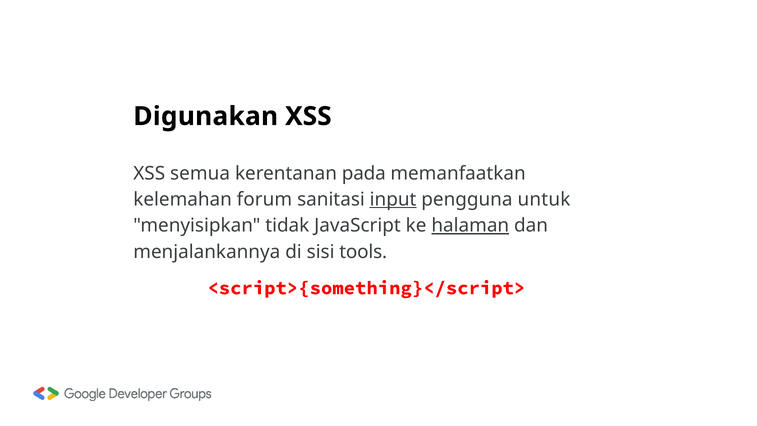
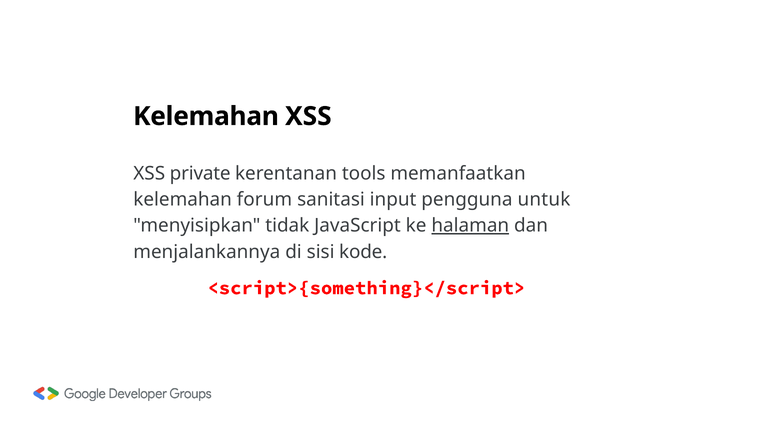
Digunakan at (206, 116): Digunakan -> Kelemahan
semua: semua -> private
pada: pada -> tools
input underline: present -> none
tools: tools -> kode
